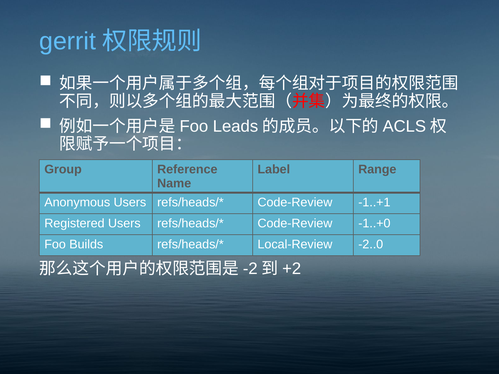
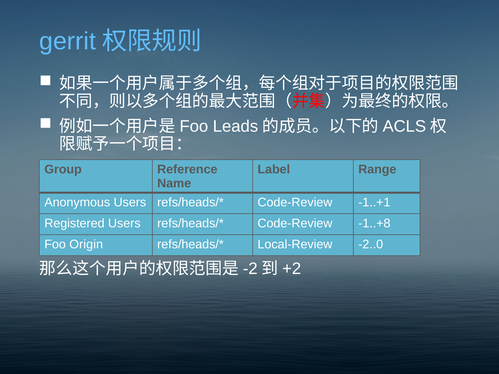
-1..+0: -1..+0 -> -1..+8
Builds: Builds -> Origin
